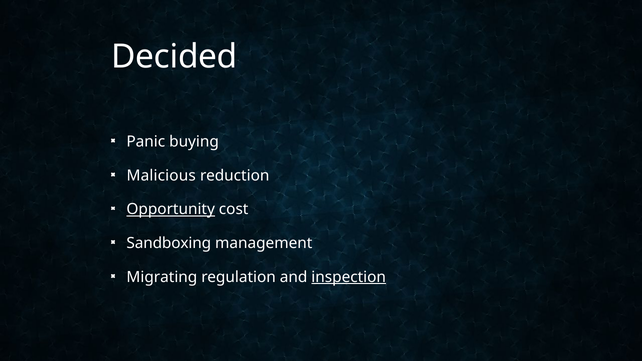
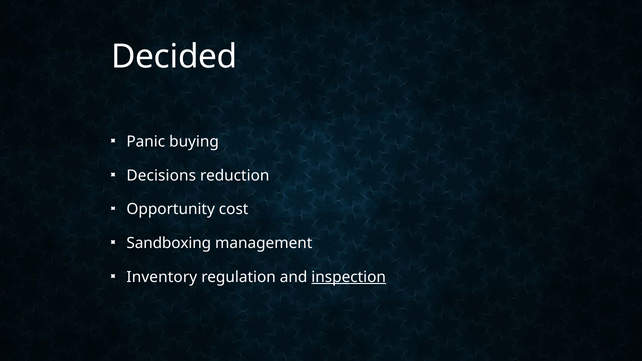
Malicious: Malicious -> Decisions
Opportunity underline: present -> none
Migrating: Migrating -> Inventory
